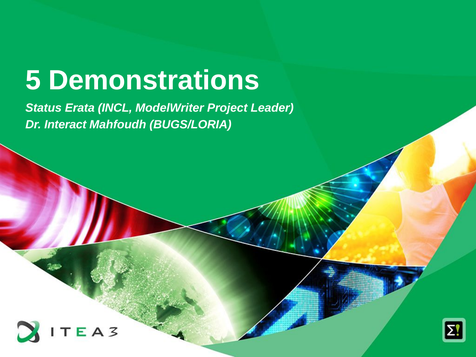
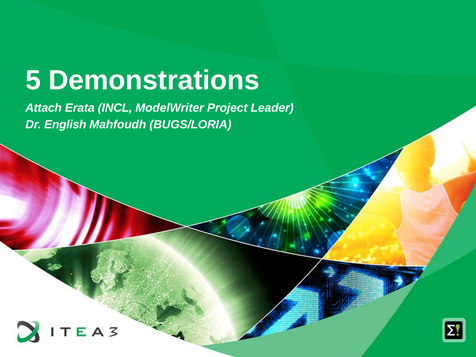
Status: Status -> Attach
Interact: Interact -> English
